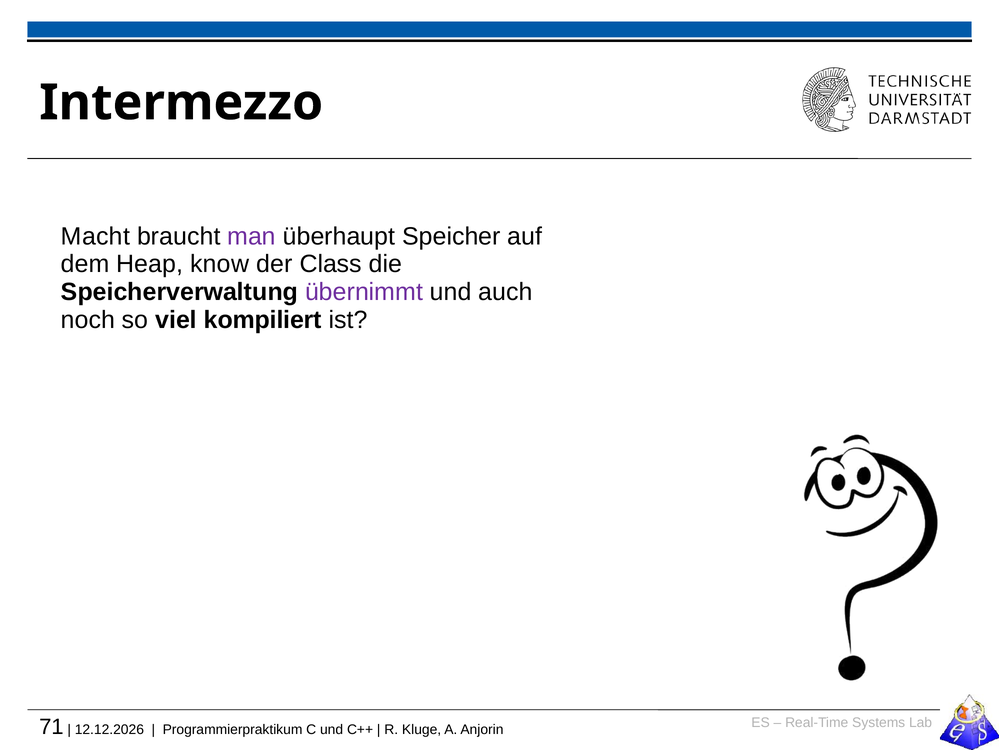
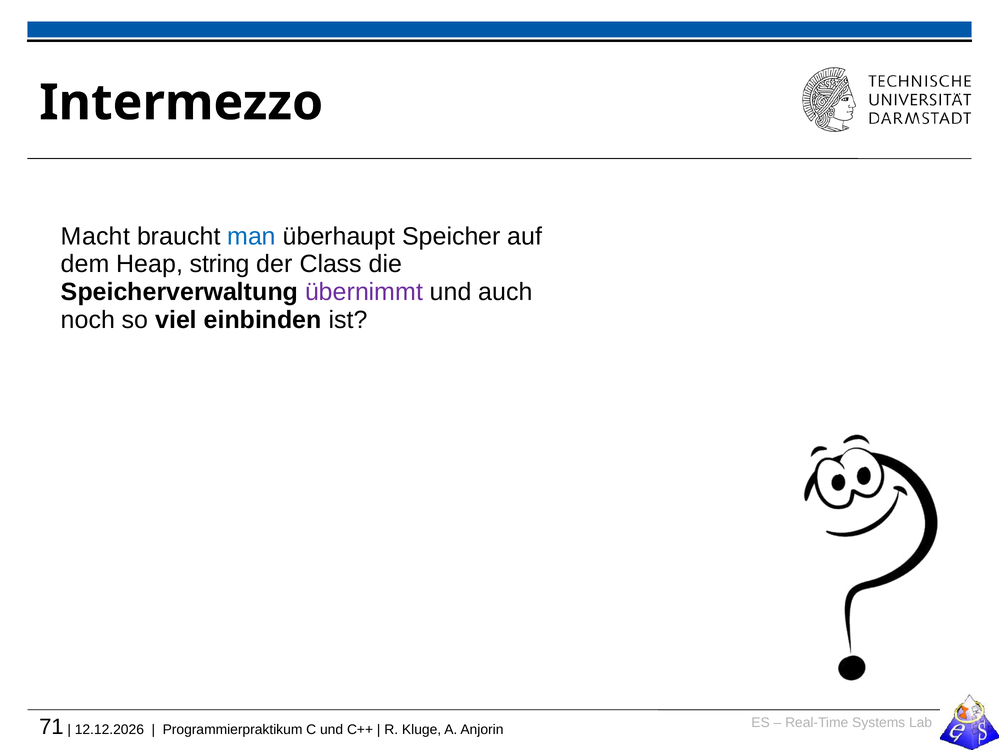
man colour: purple -> blue
know: know -> string
kompiliert: kompiliert -> einbinden
